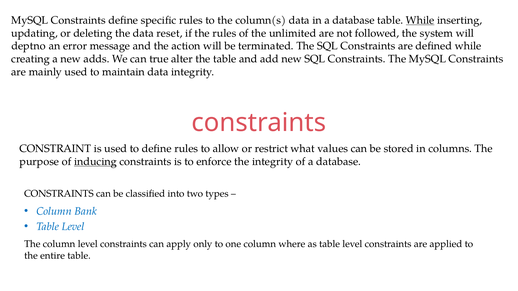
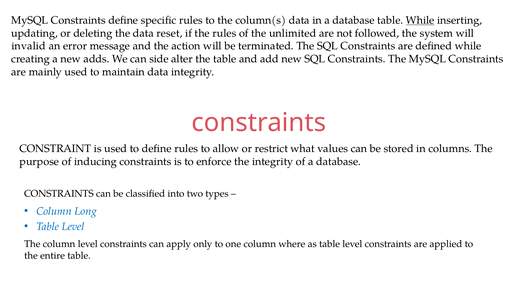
deptno: deptno -> invalid
true: true -> side
inducing underline: present -> none
Bank: Bank -> Long
